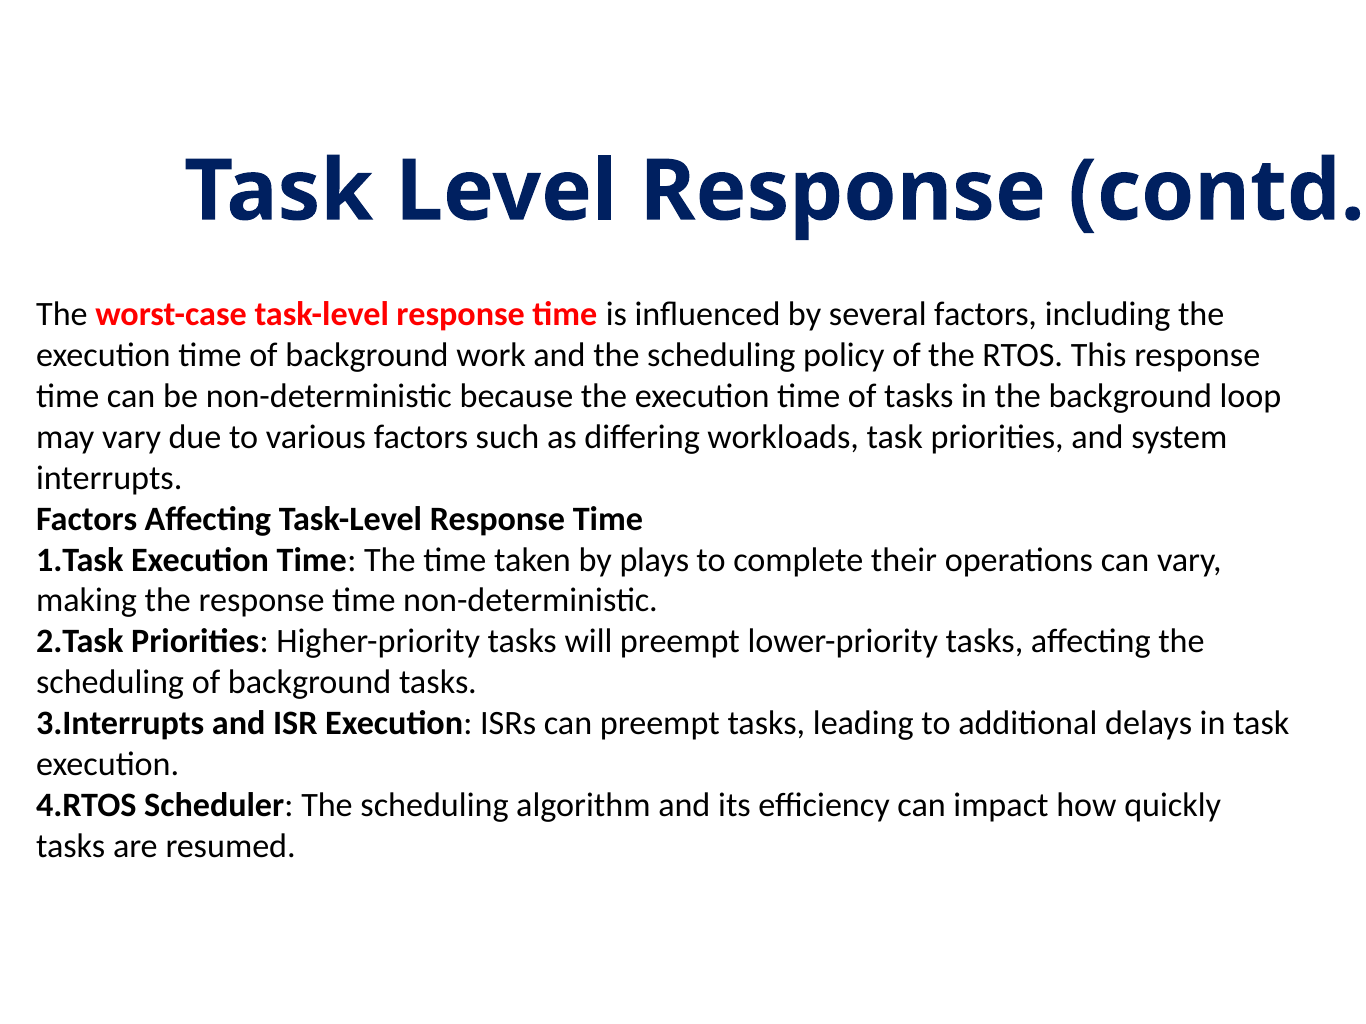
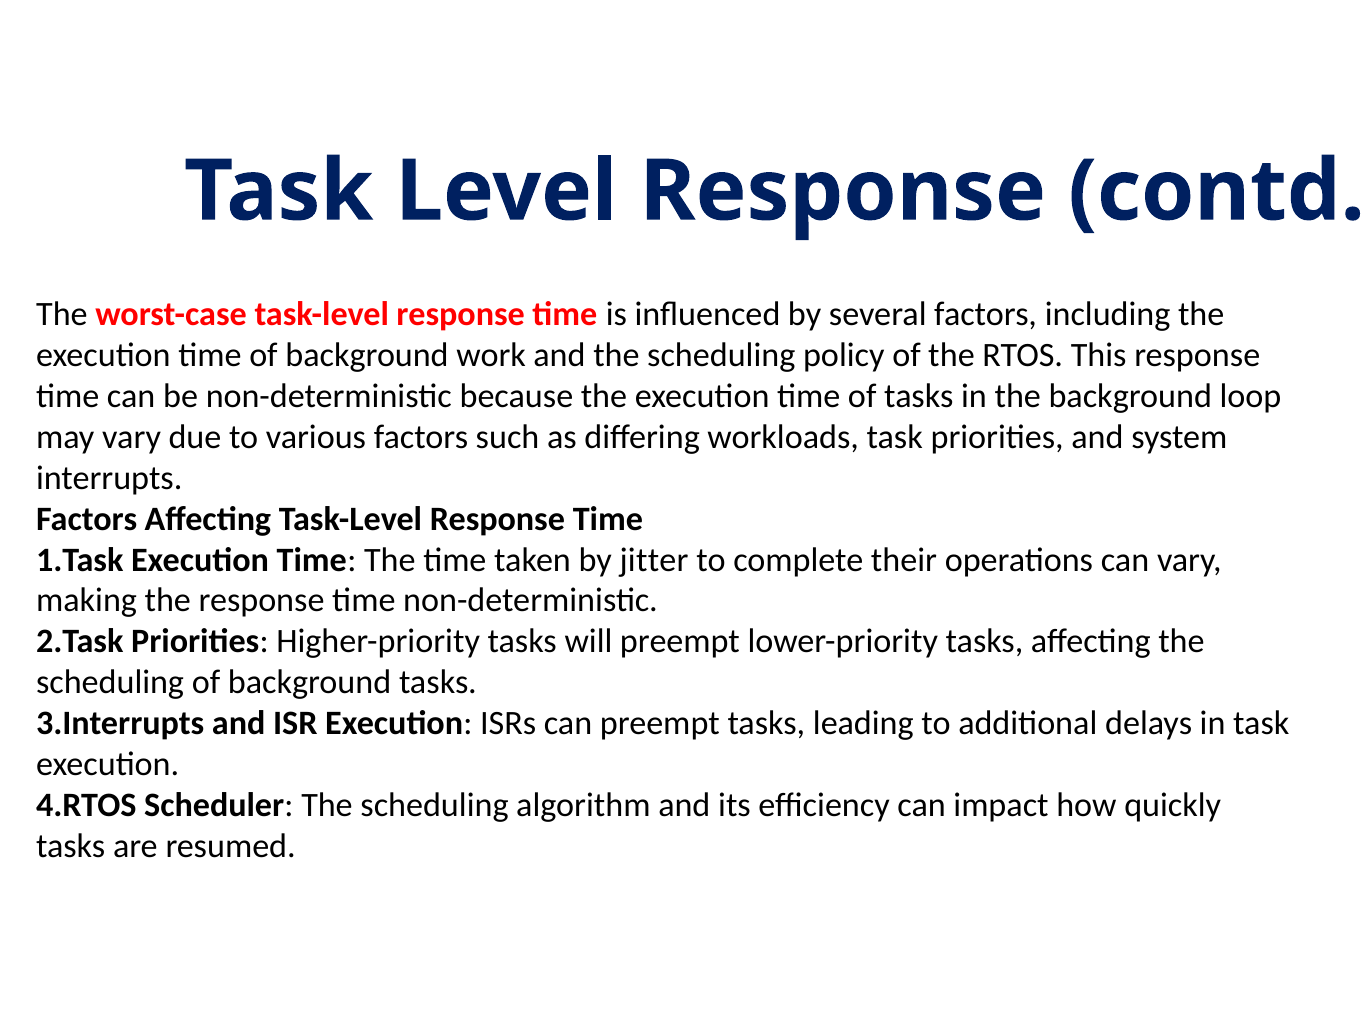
plays: plays -> jitter
